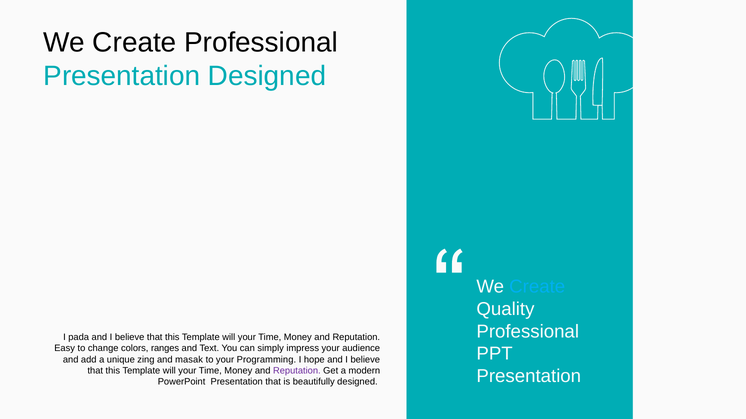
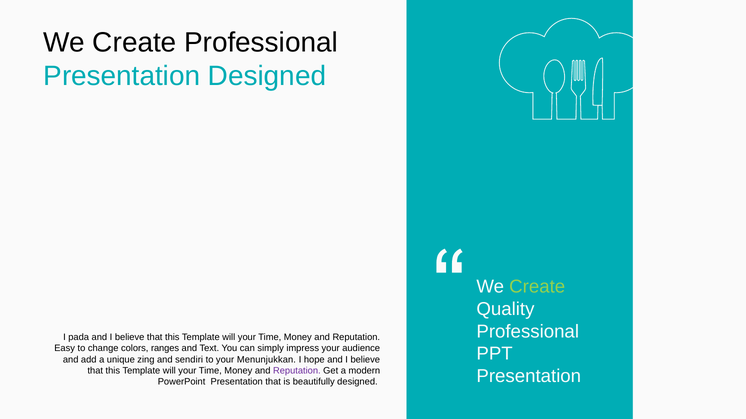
Create at (537, 287) colour: light blue -> light green
masak: masak -> sendiri
Programming: Programming -> Menunjukkan
